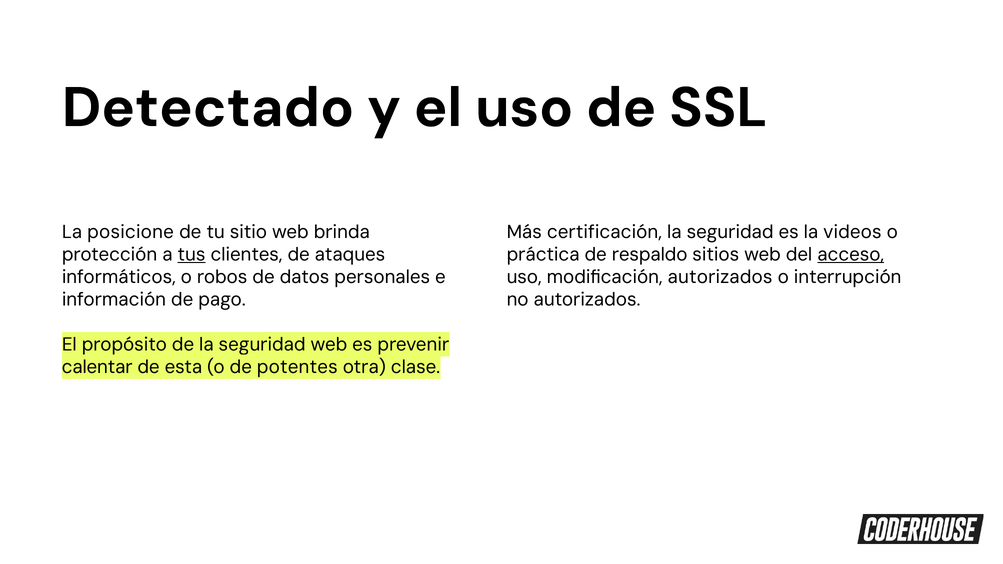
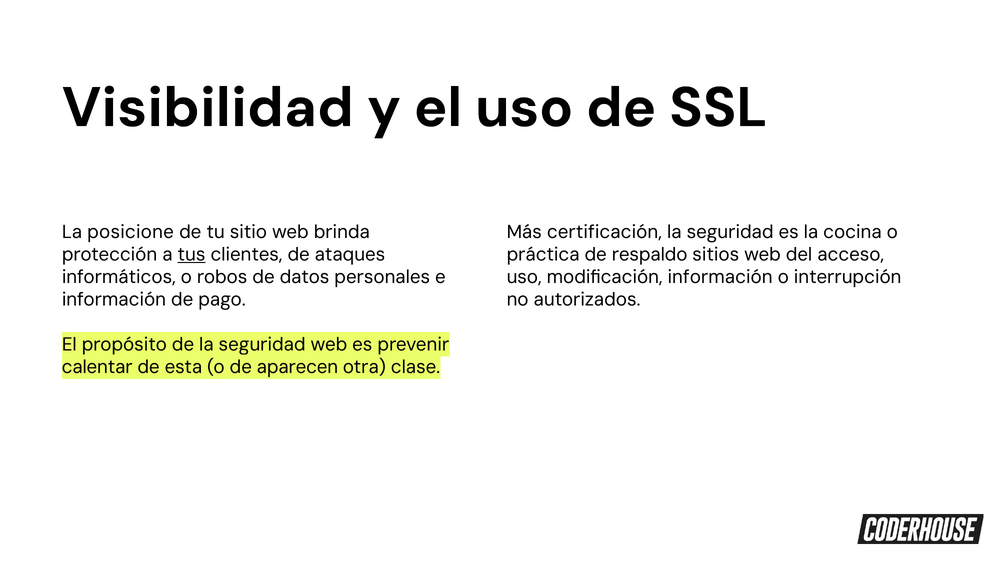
Detectado: Detectado -> Visibilidad
videos: videos -> cocina
acceso underline: present -> none
modificación autorizados: autorizados -> información
potentes: potentes -> aparecen
